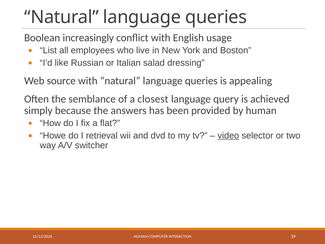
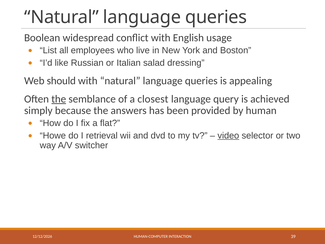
increasingly: increasingly -> widespread
source: source -> should
the at (59, 99) underline: none -> present
